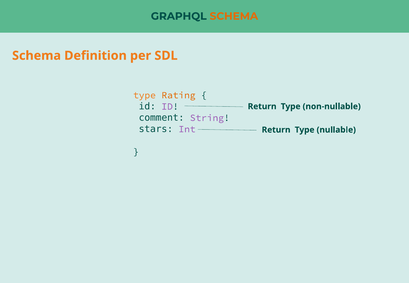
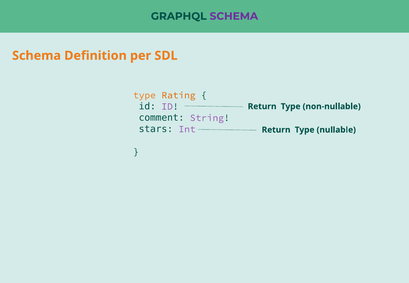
SCHEMA at (234, 16) colour: orange -> purple
